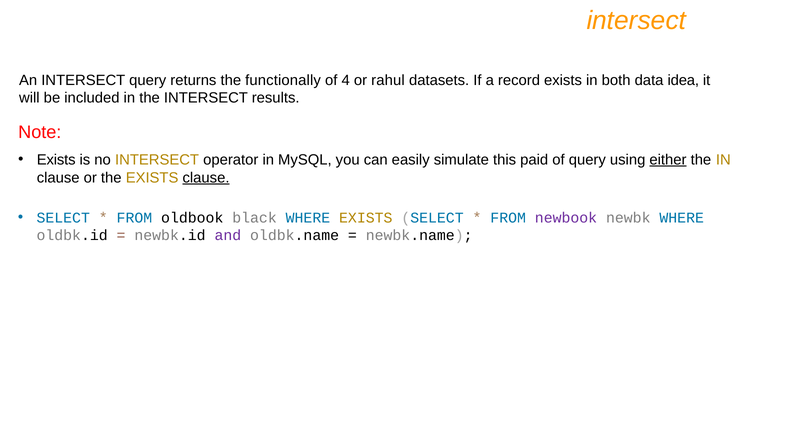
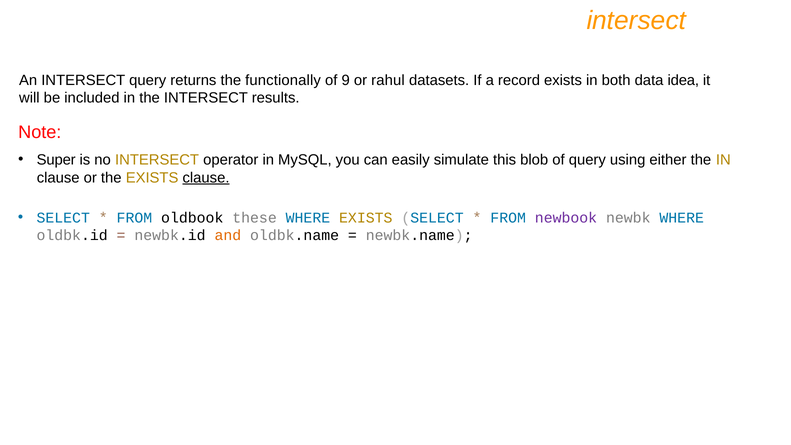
4: 4 -> 9
Exists at (56, 160): Exists -> Super
paid: paid -> blob
either underline: present -> none
black: black -> these
and colour: purple -> orange
